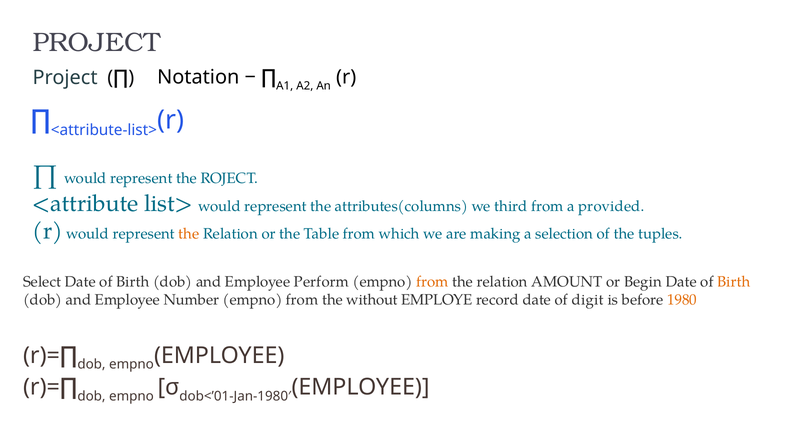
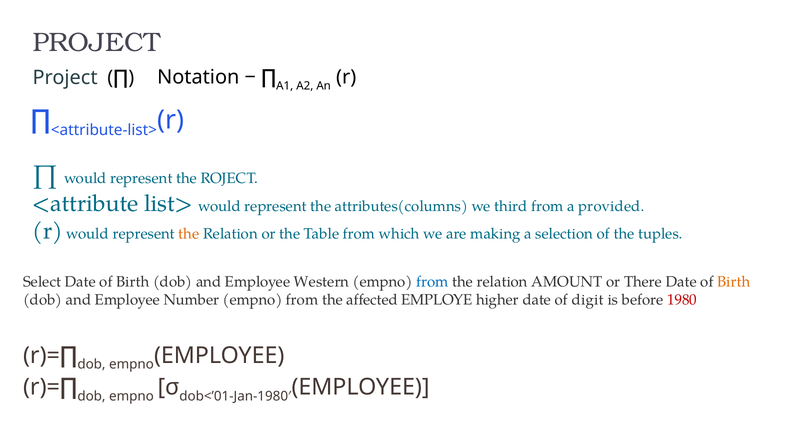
Perform: Perform -> Western
from at (432, 282) colour: orange -> blue
Begin: Begin -> There
without: without -> affected
record: record -> higher
1980 colour: orange -> red
